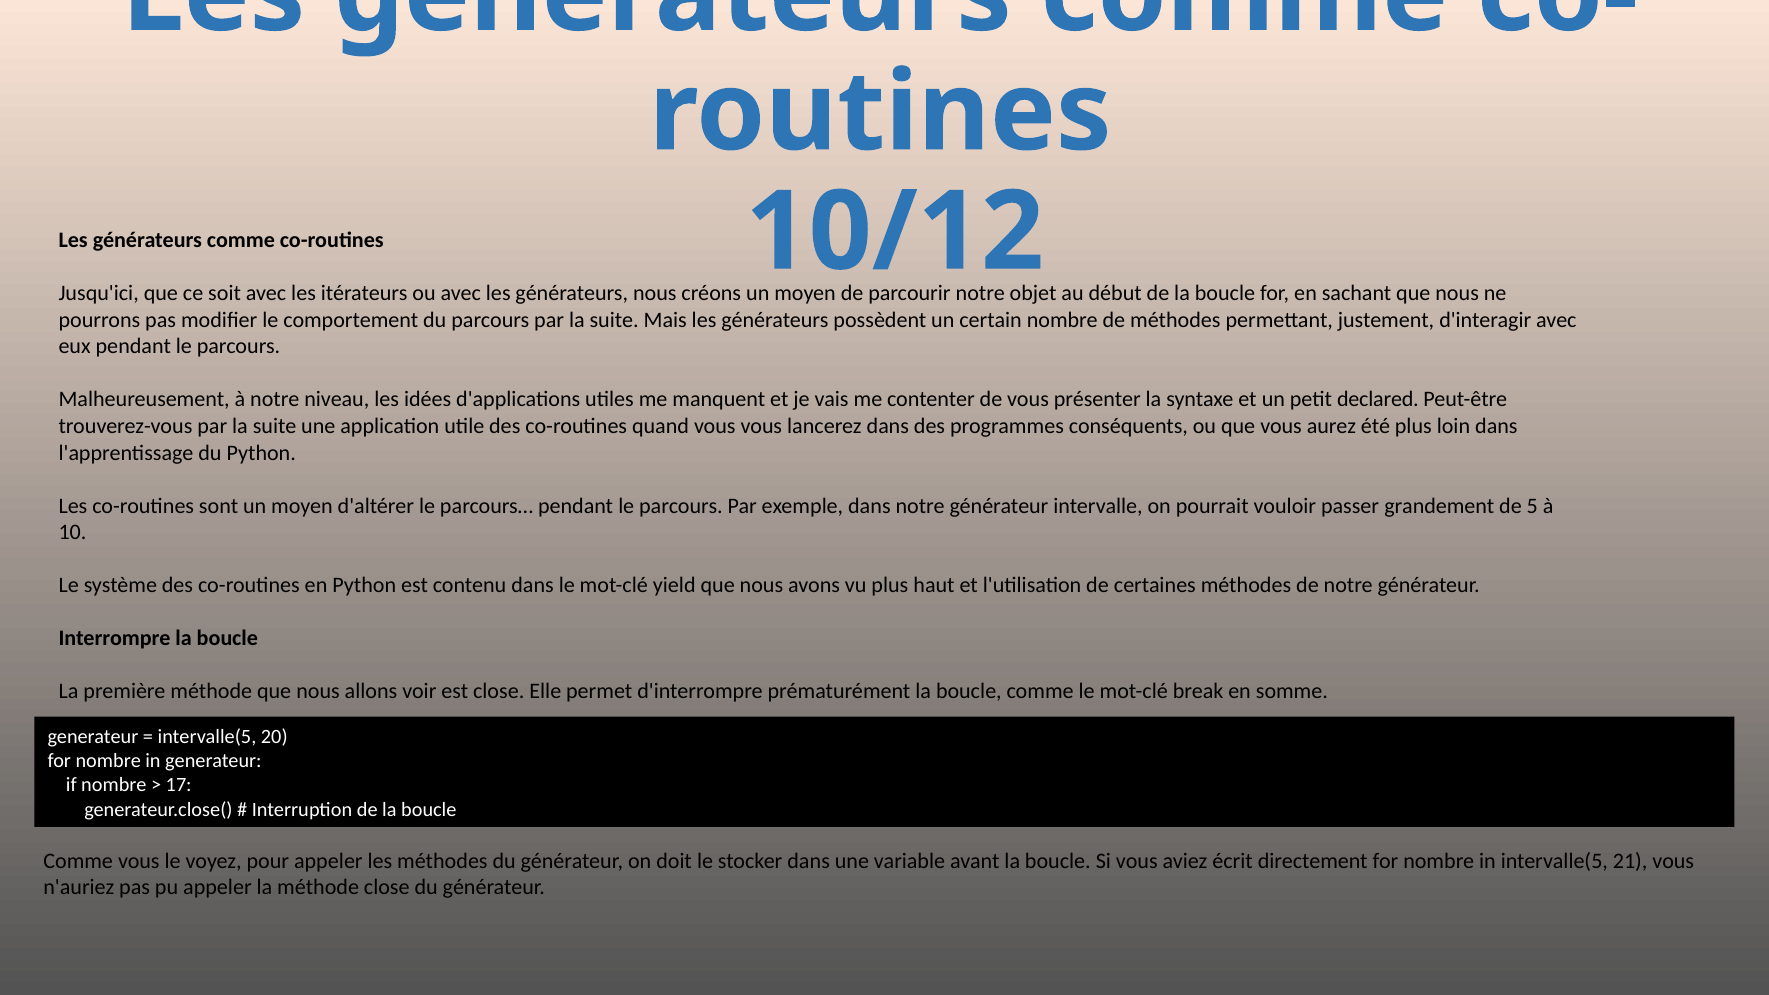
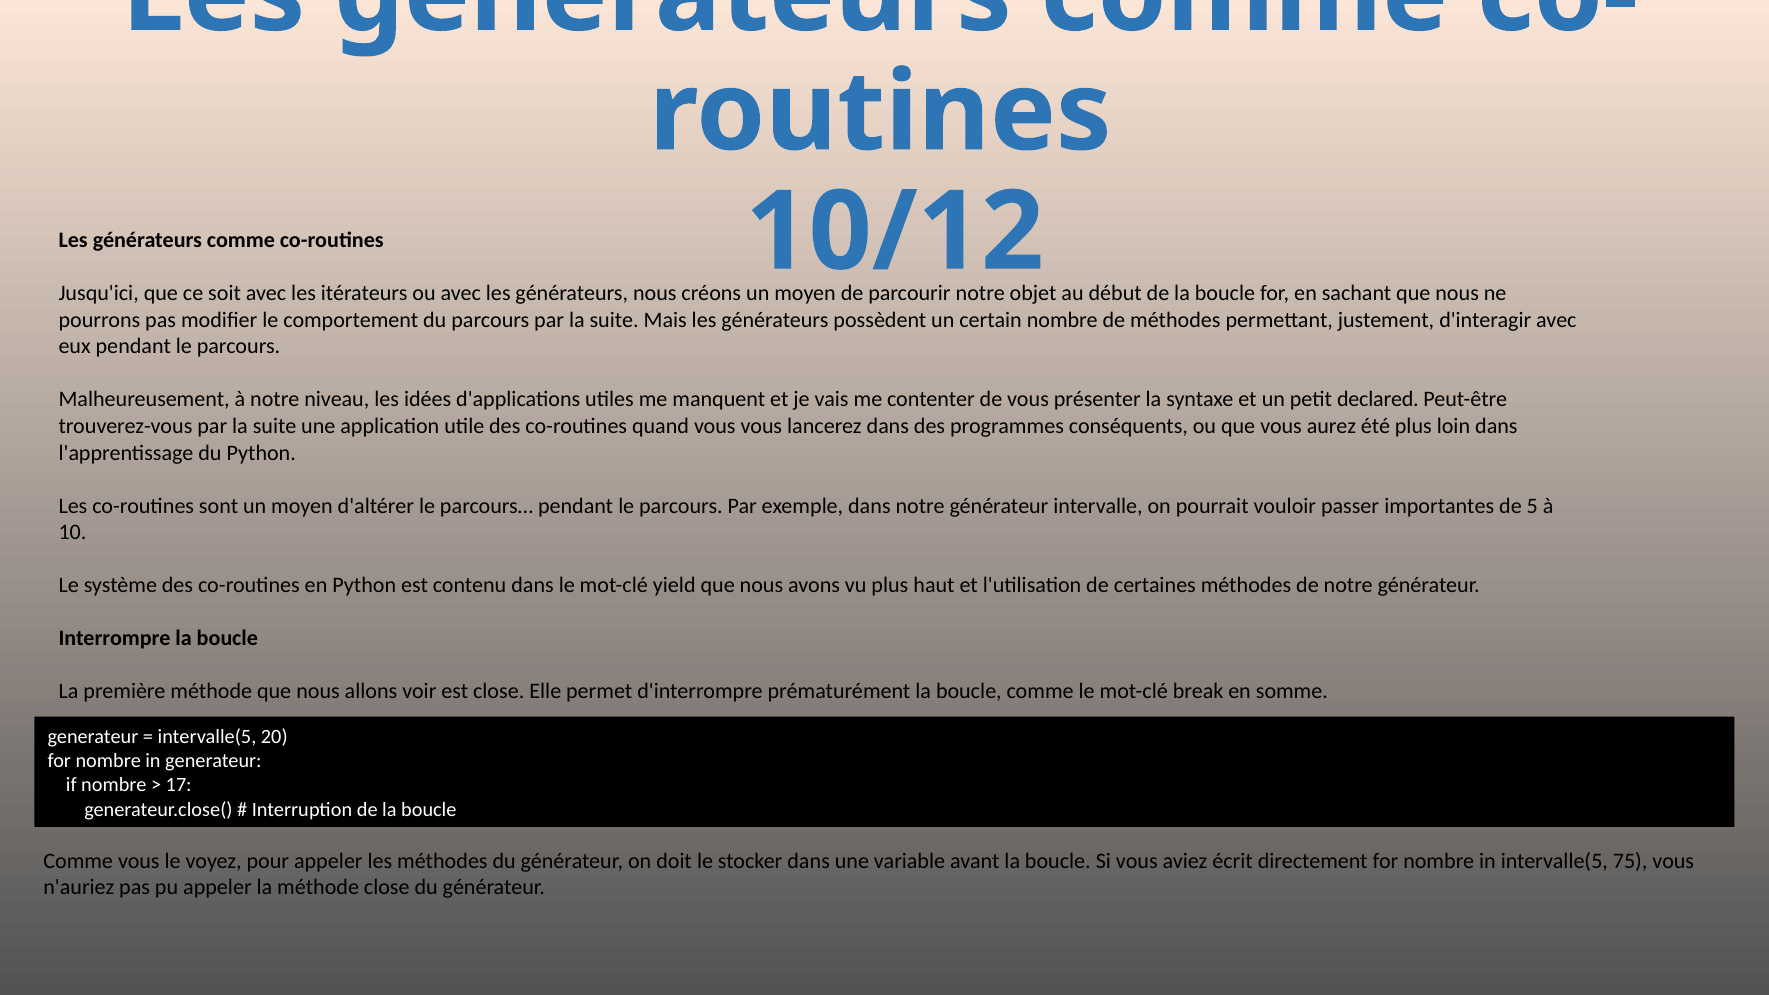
grandement: grandement -> importantes
21: 21 -> 75
